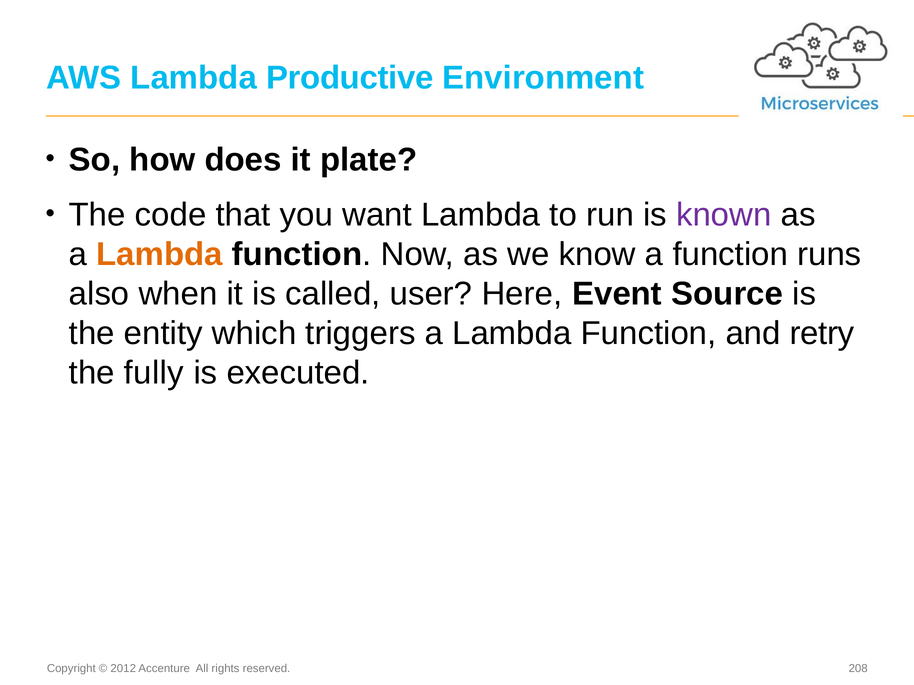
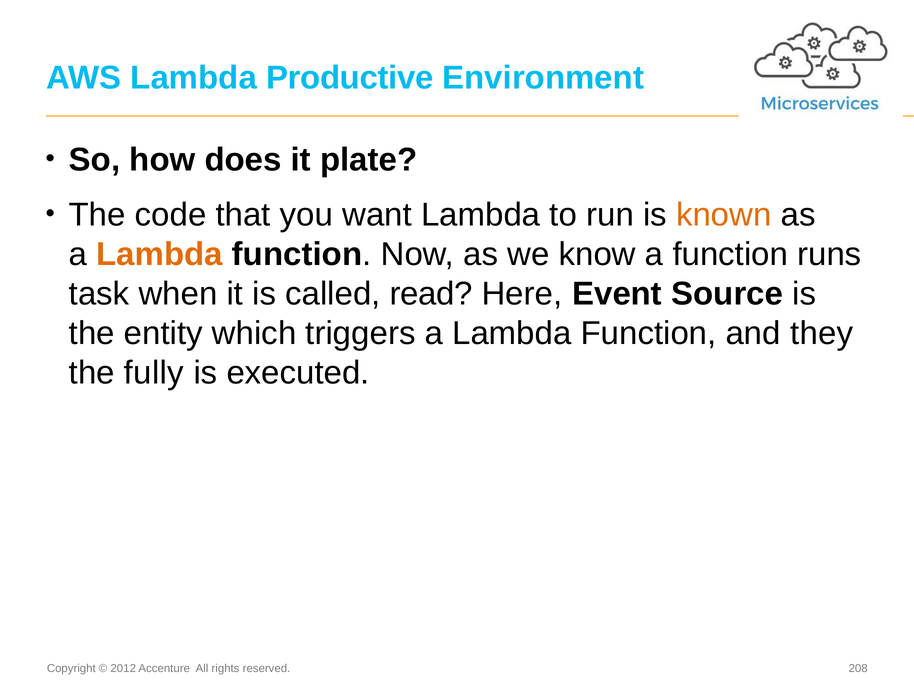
known colour: purple -> orange
also: also -> task
user: user -> read
retry: retry -> they
